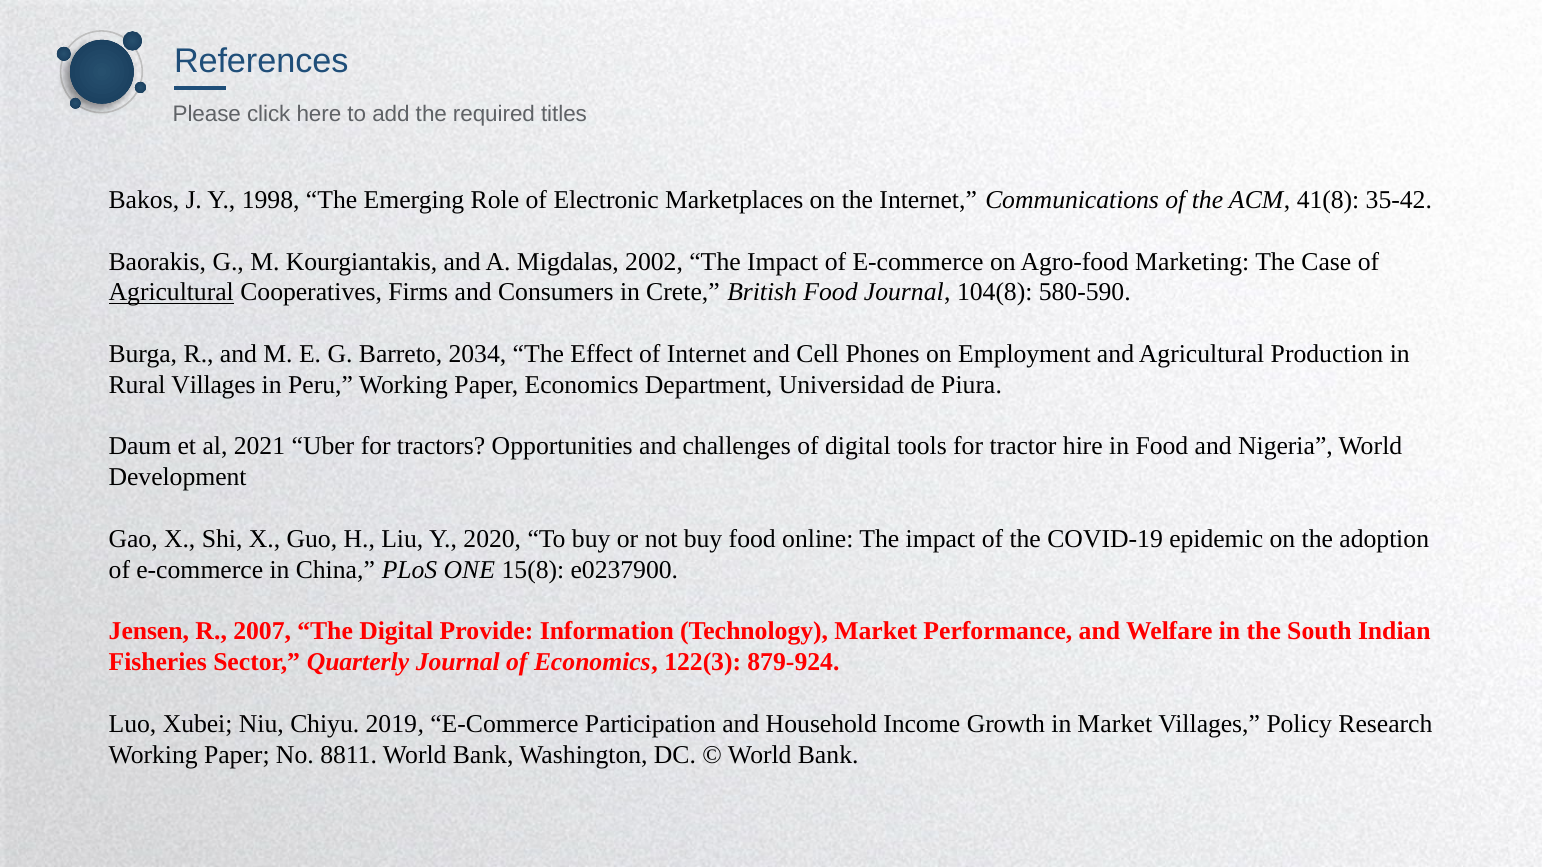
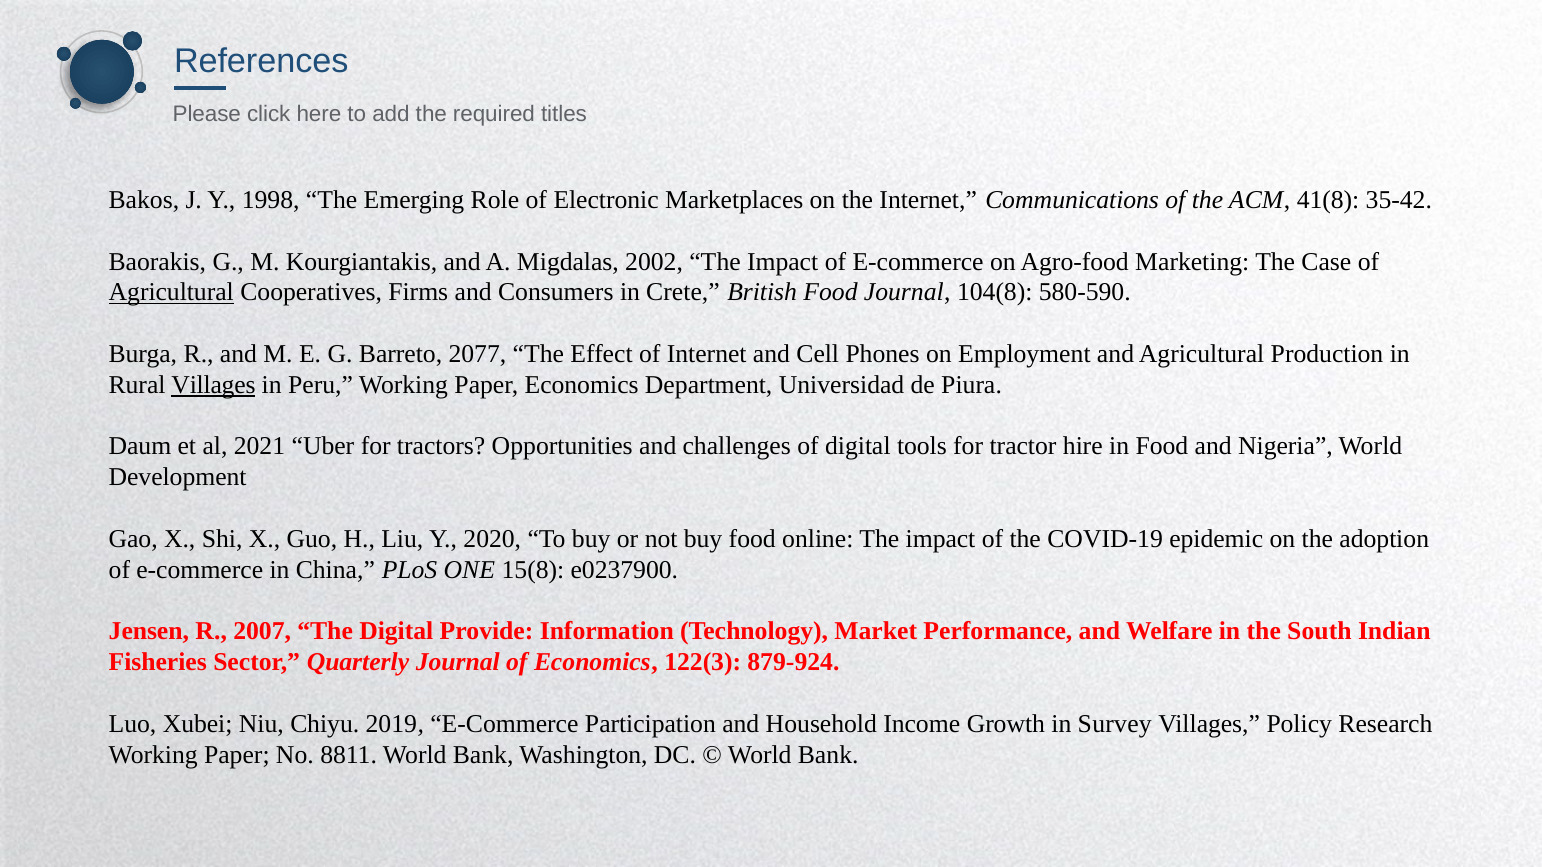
2034: 2034 -> 2077
Villages at (213, 385) underline: none -> present
in Market: Market -> Survey
